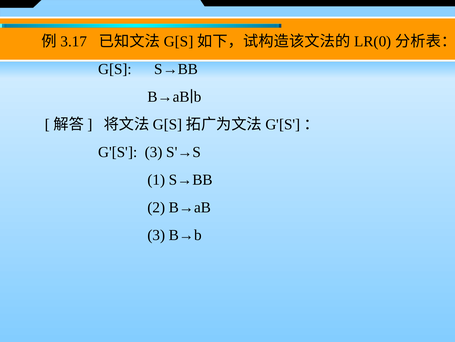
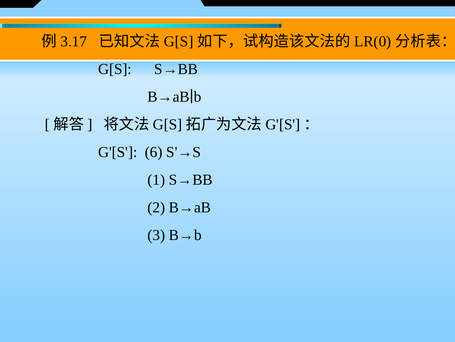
G'[S 3: 3 -> 6
